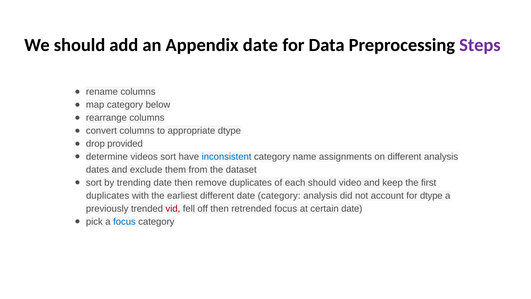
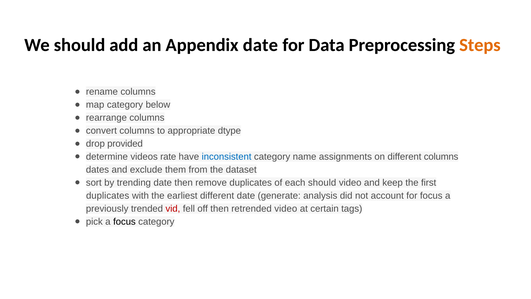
Steps colour: purple -> orange
videos sort: sort -> rate
different analysis: analysis -> columns
date category: category -> generate
for dtype: dtype -> focus
retrended focus: focus -> video
certain date: date -> tags
focus at (124, 221) colour: blue -> black
